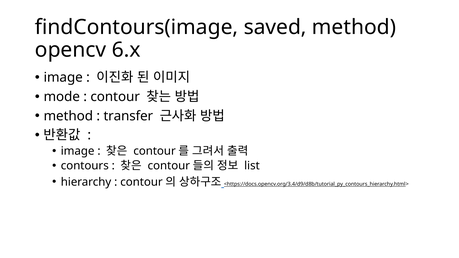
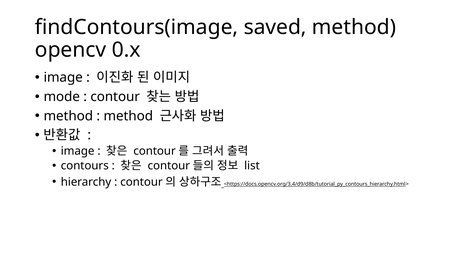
6.x: 6.x -> 0.x
transfer at (128, 116): transfer -> method
